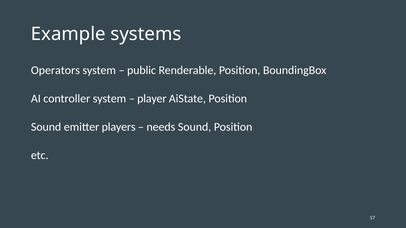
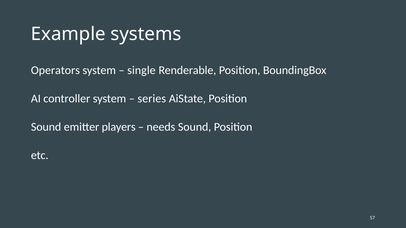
public: public -> single
player: player -> series
